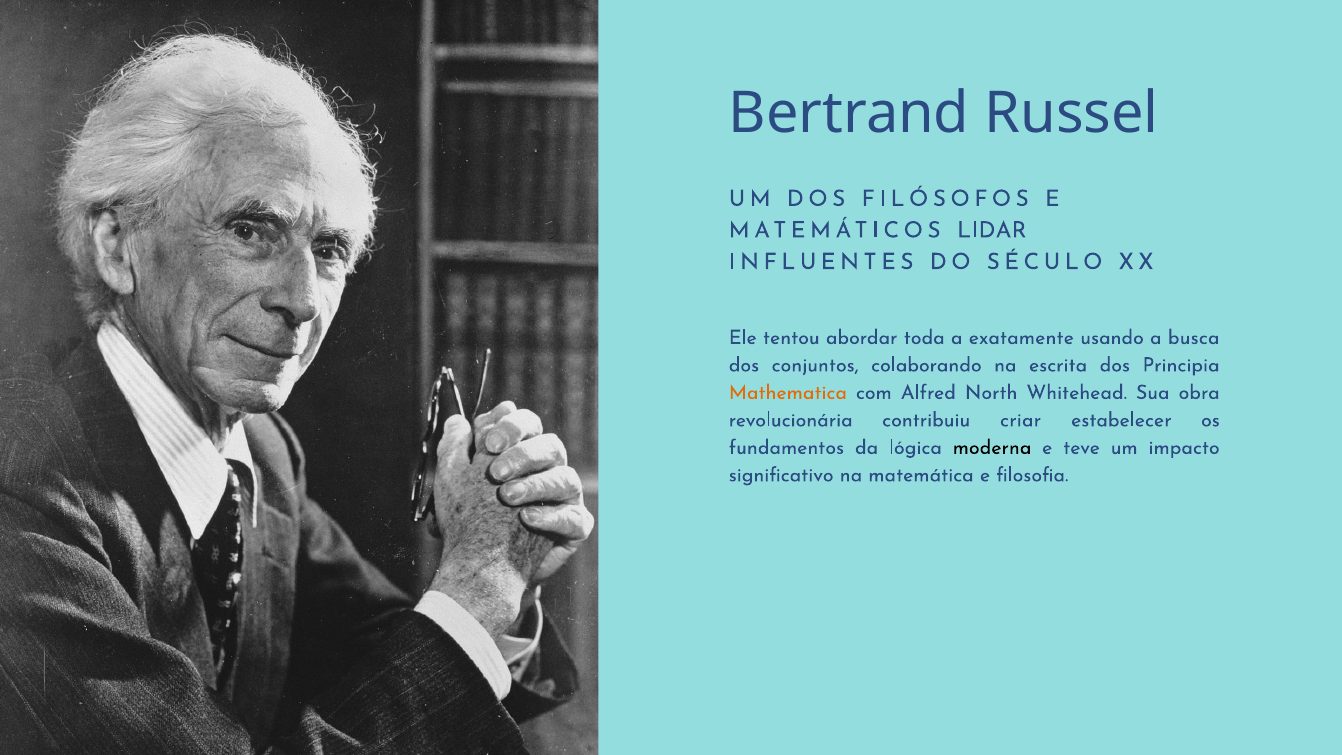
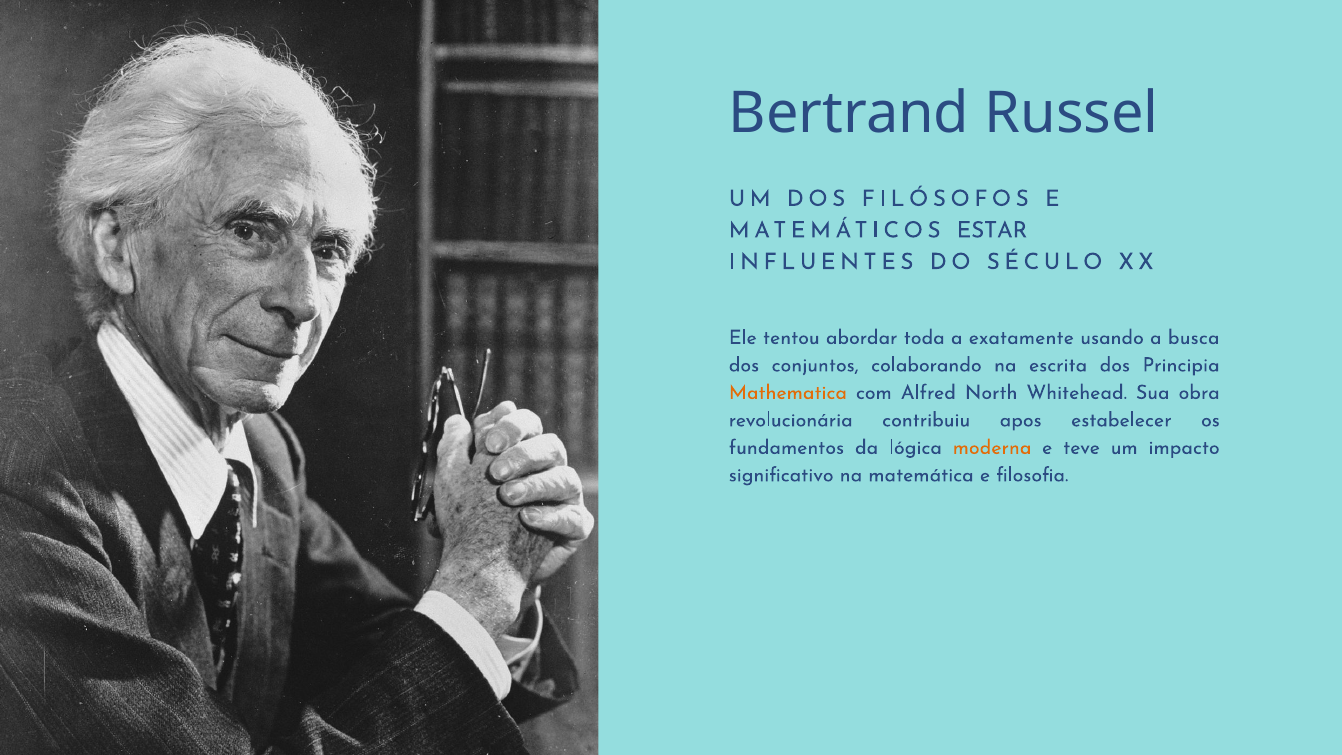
LIDAR: LIDAR -> ESTAR
criar: criar -> apos
moderna colour: black -> orange
